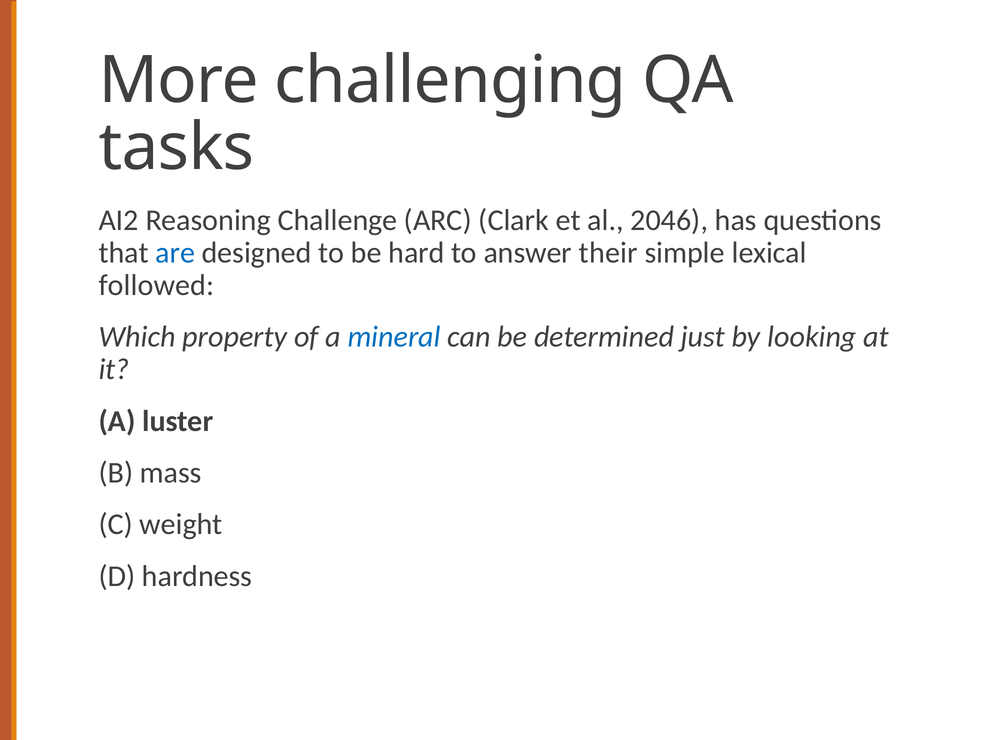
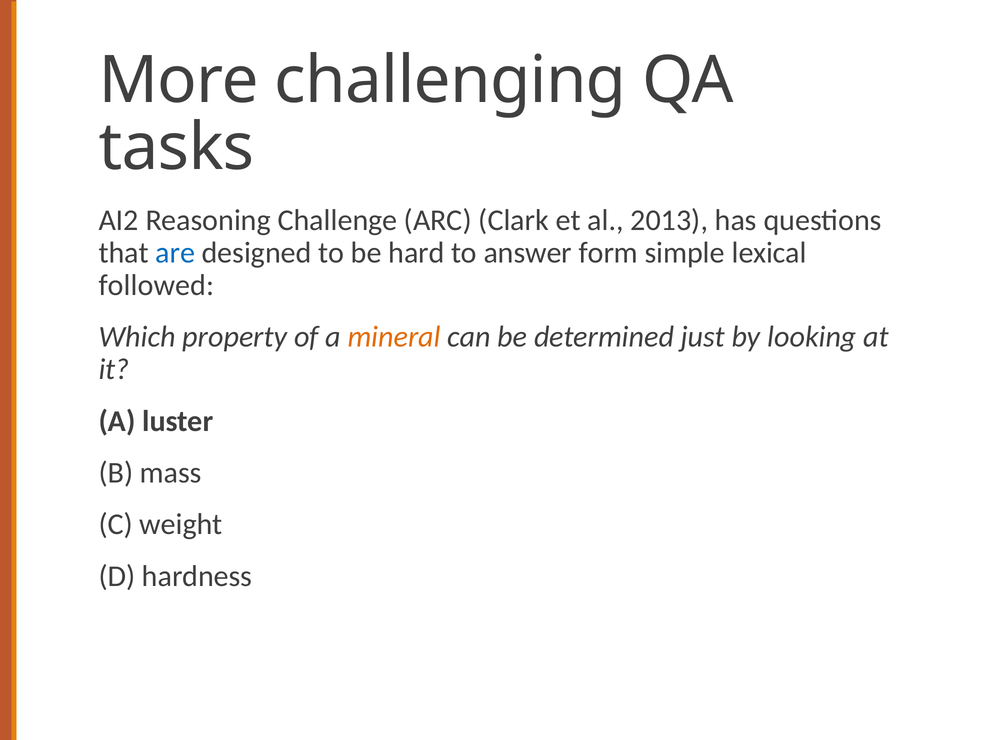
2046: 2046 -> 2013
their: their -> form
mineral colour: blue -> orange
